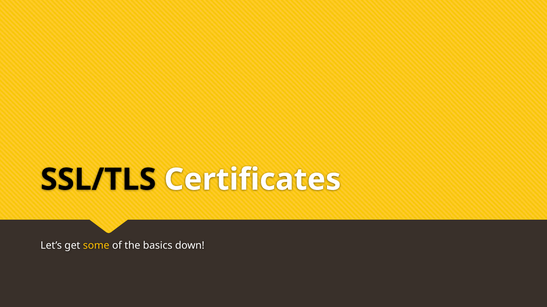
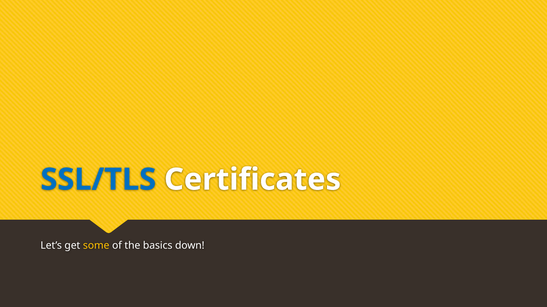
SSL/TLS colour: black -> blue
